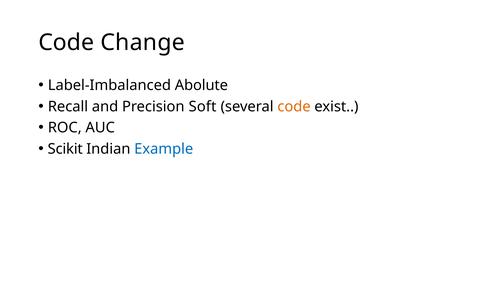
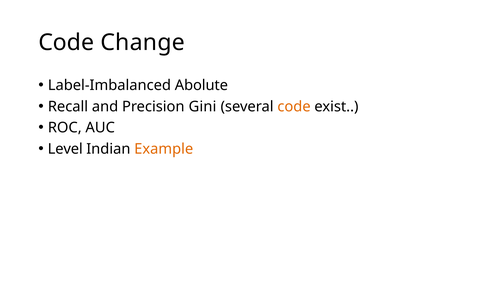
Soft: Soft -> Gini
Scikit: Scikit -> Level
Example colour: blue -> orange
